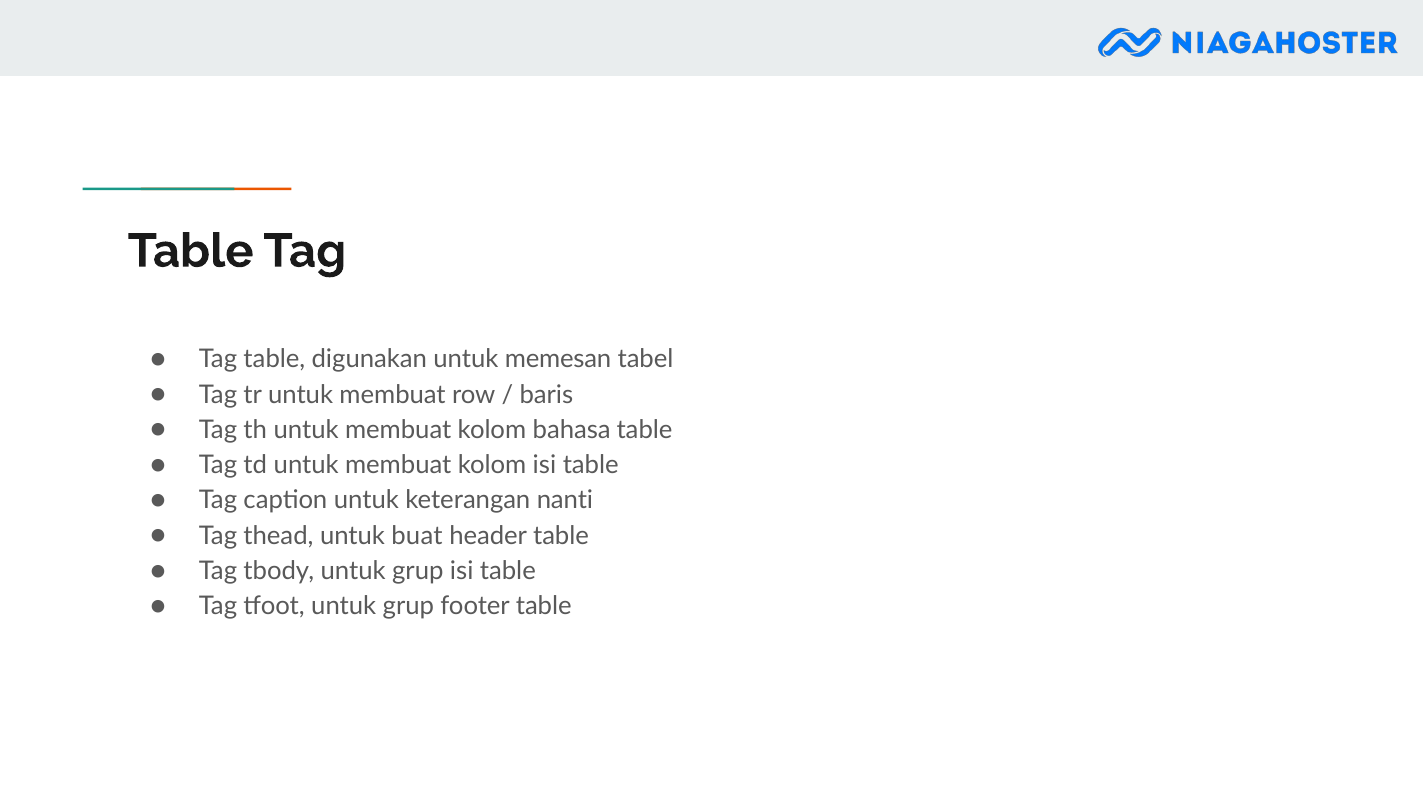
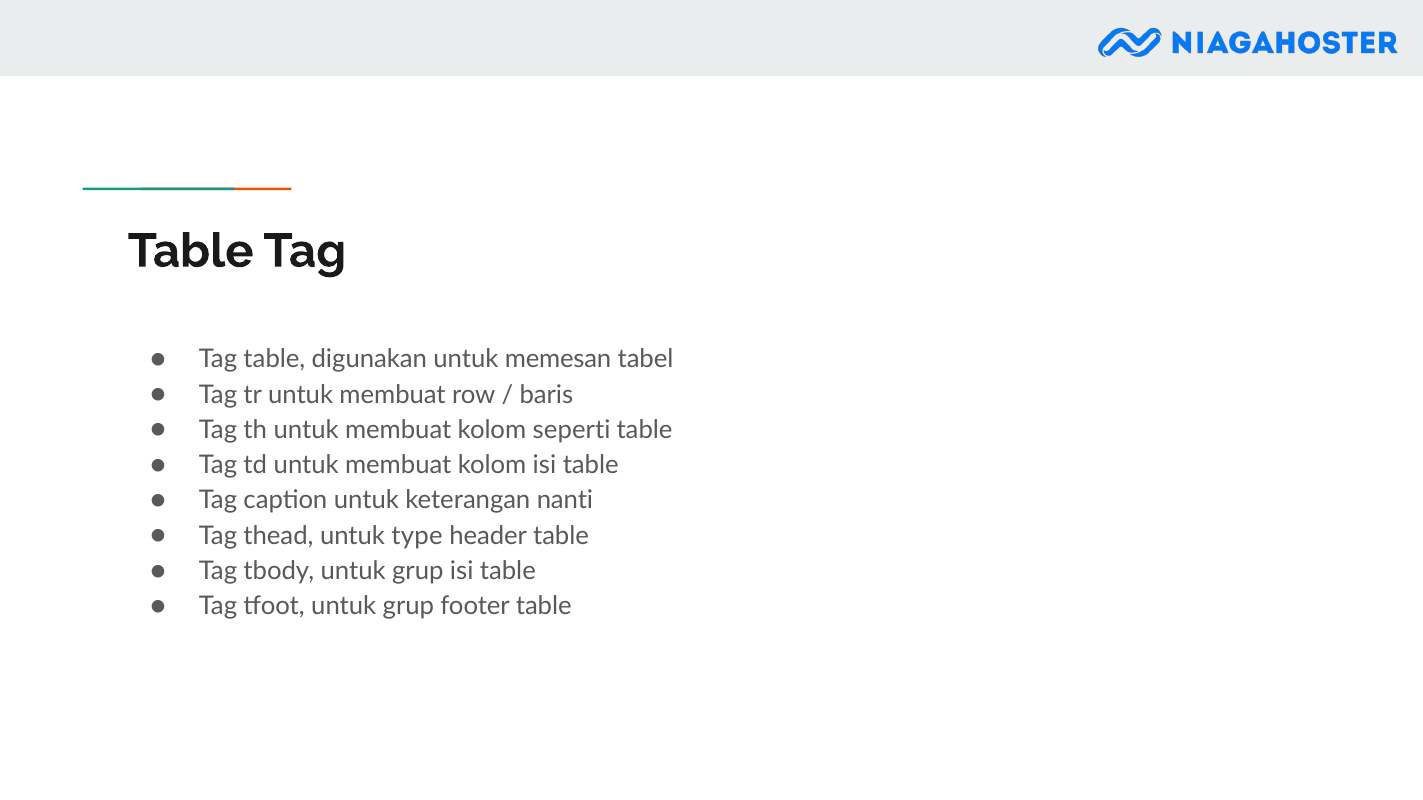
bahasa: bahasa -> seperti
buat: buat -> type
